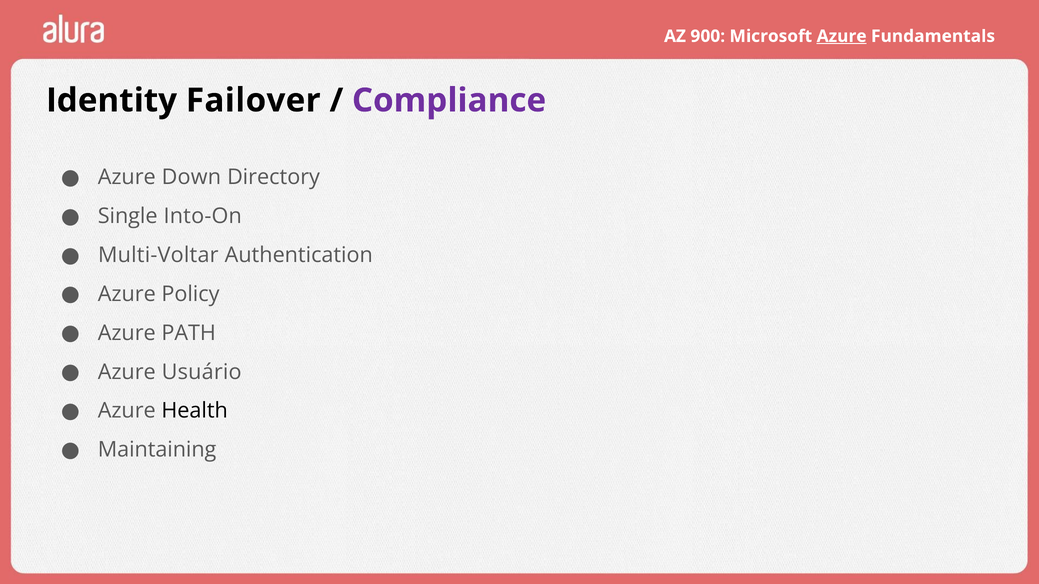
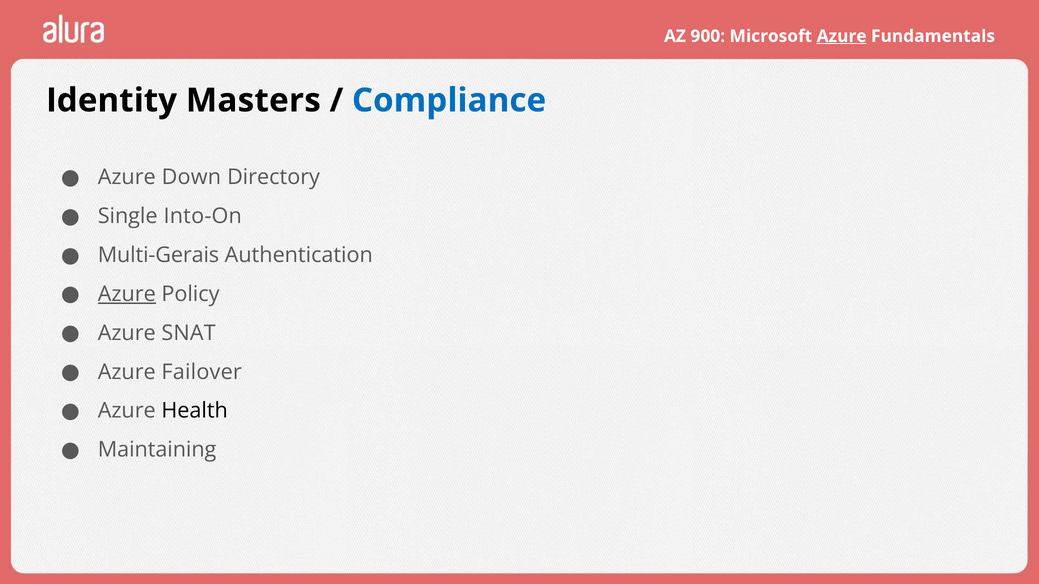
Failover: Failover -> Masters
Compliance colour: purple -> blue
Multi-Voltar: Multi-Voltar -> Multi-Gerais
Azure at (127, 294) underline: none -> present
PATH: PATH -> SNAT
Usuário: Usuário -> Failover
